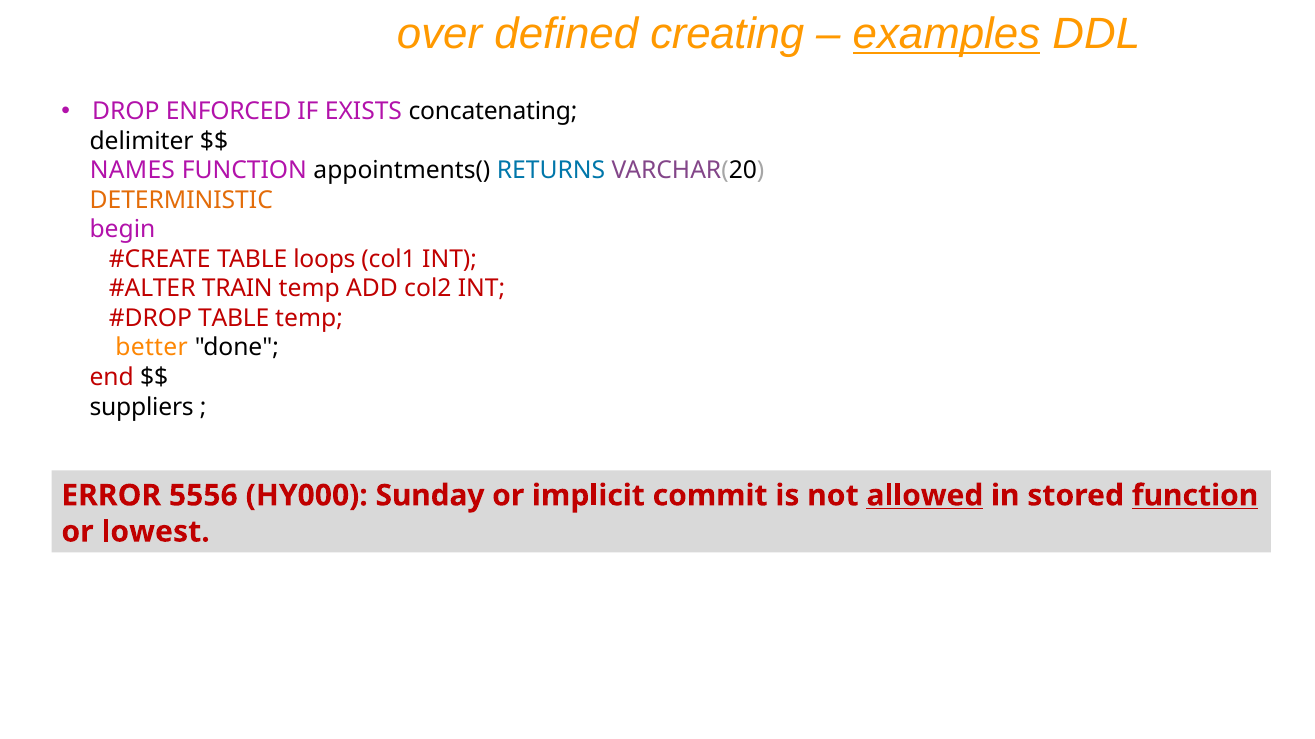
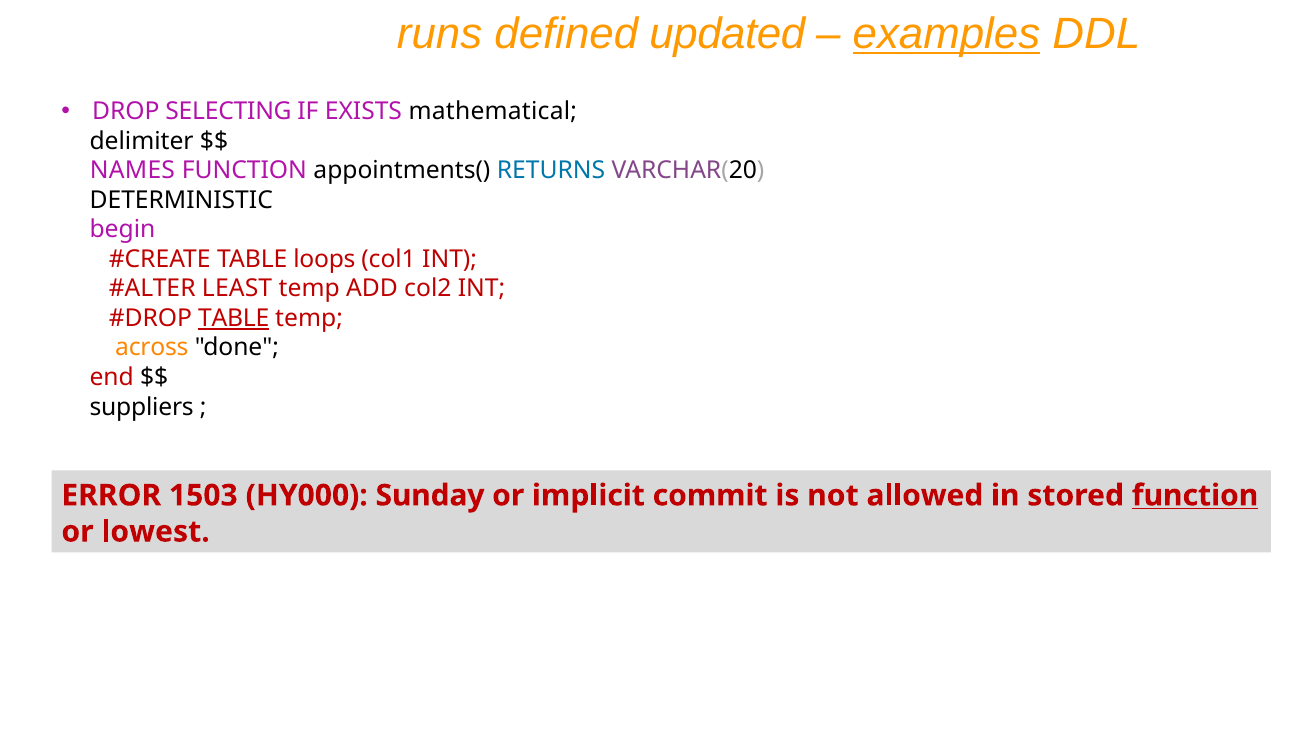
over: over -> runs
creating: creating -> updated
ENFORCED: ENFORCED -> SELECTING
concatenating: concatenating -> mathematical
DETERMINISTIC colour: orange -> black
TRAIN: TRAIN -> LEAST
TABLE at (234, 319) underline: none -> present
better: better -> across
5556: 5556 -> 1503
allowed underline: present -> none
